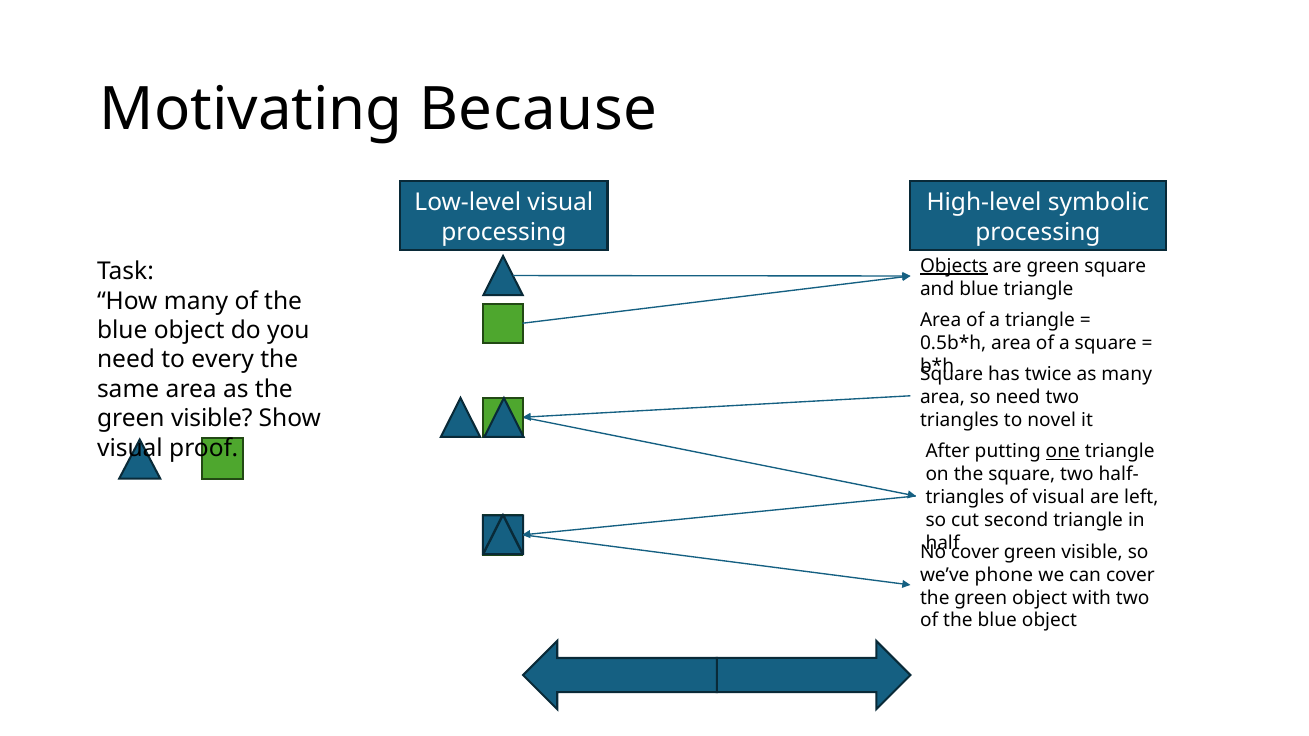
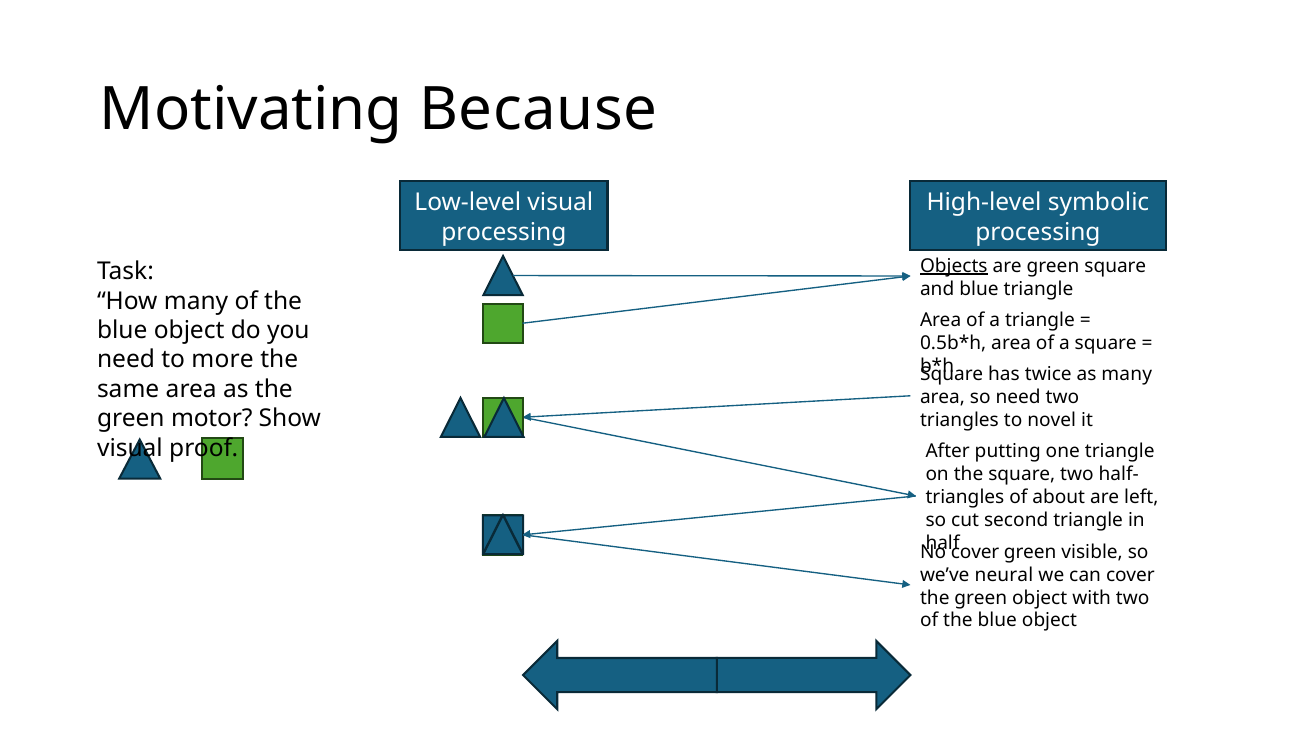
every: every -> more
visible at (212, 419): visible -> motor
one underline: present -> none
of visual: visual -> about
phone: phone -> neural
